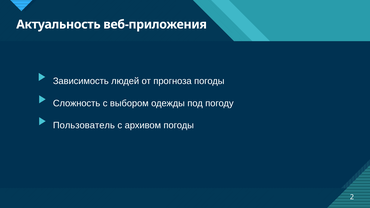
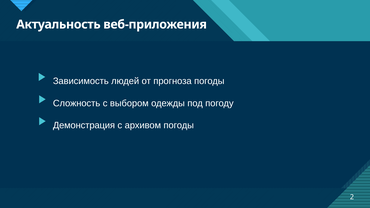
Пользователь: Пользователь -> Демонстрация
